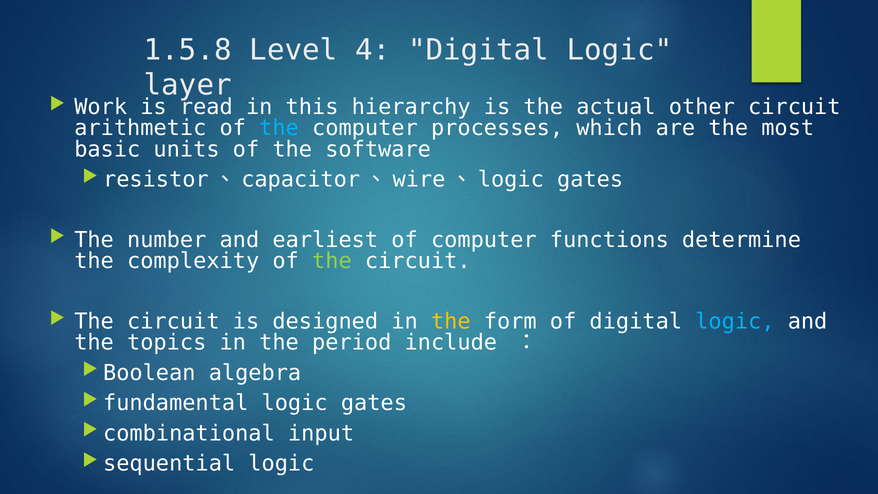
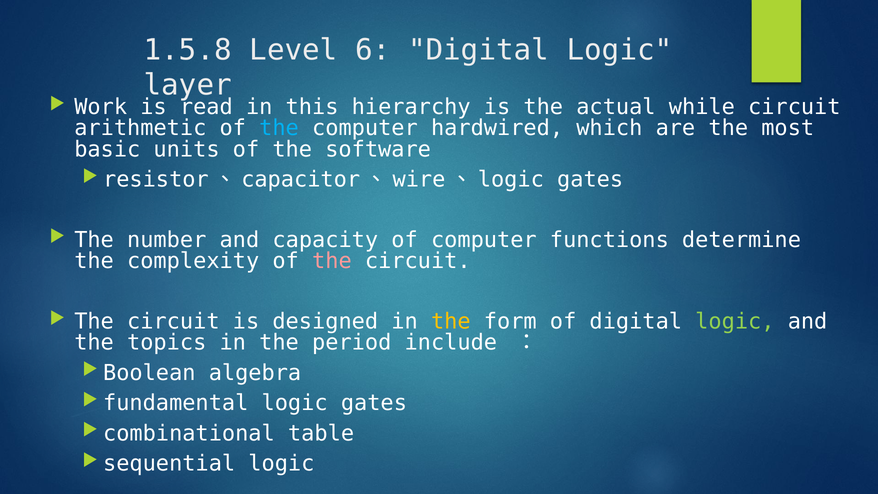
4: 4 -> 6
other: other -> while
processes: processes -> hardwired
earliest: earliest -> capacity
the at (332, 261) colour: light green -> pink
logic at (735, 321) colour: light blue -> light green
input: input -> table
